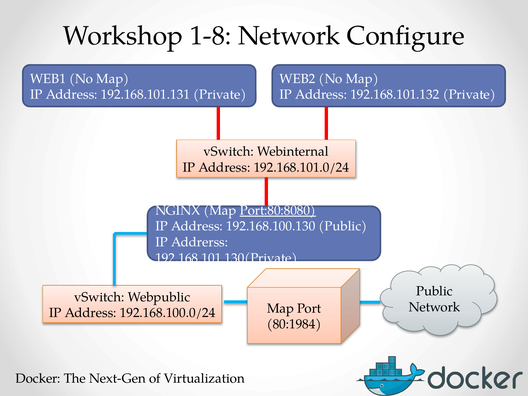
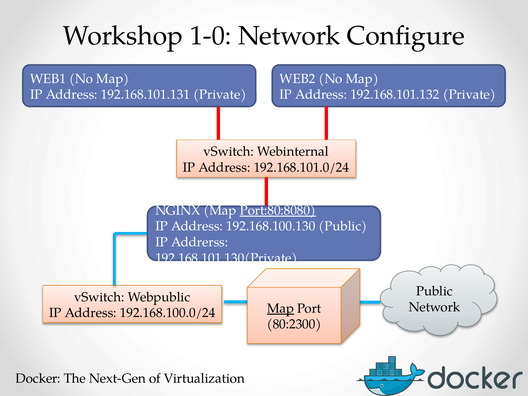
1-8: 1-8 -> 1-0
Map at (281, 308) underline: none -> present
80:1984: 80:1984 -> 80:2300
